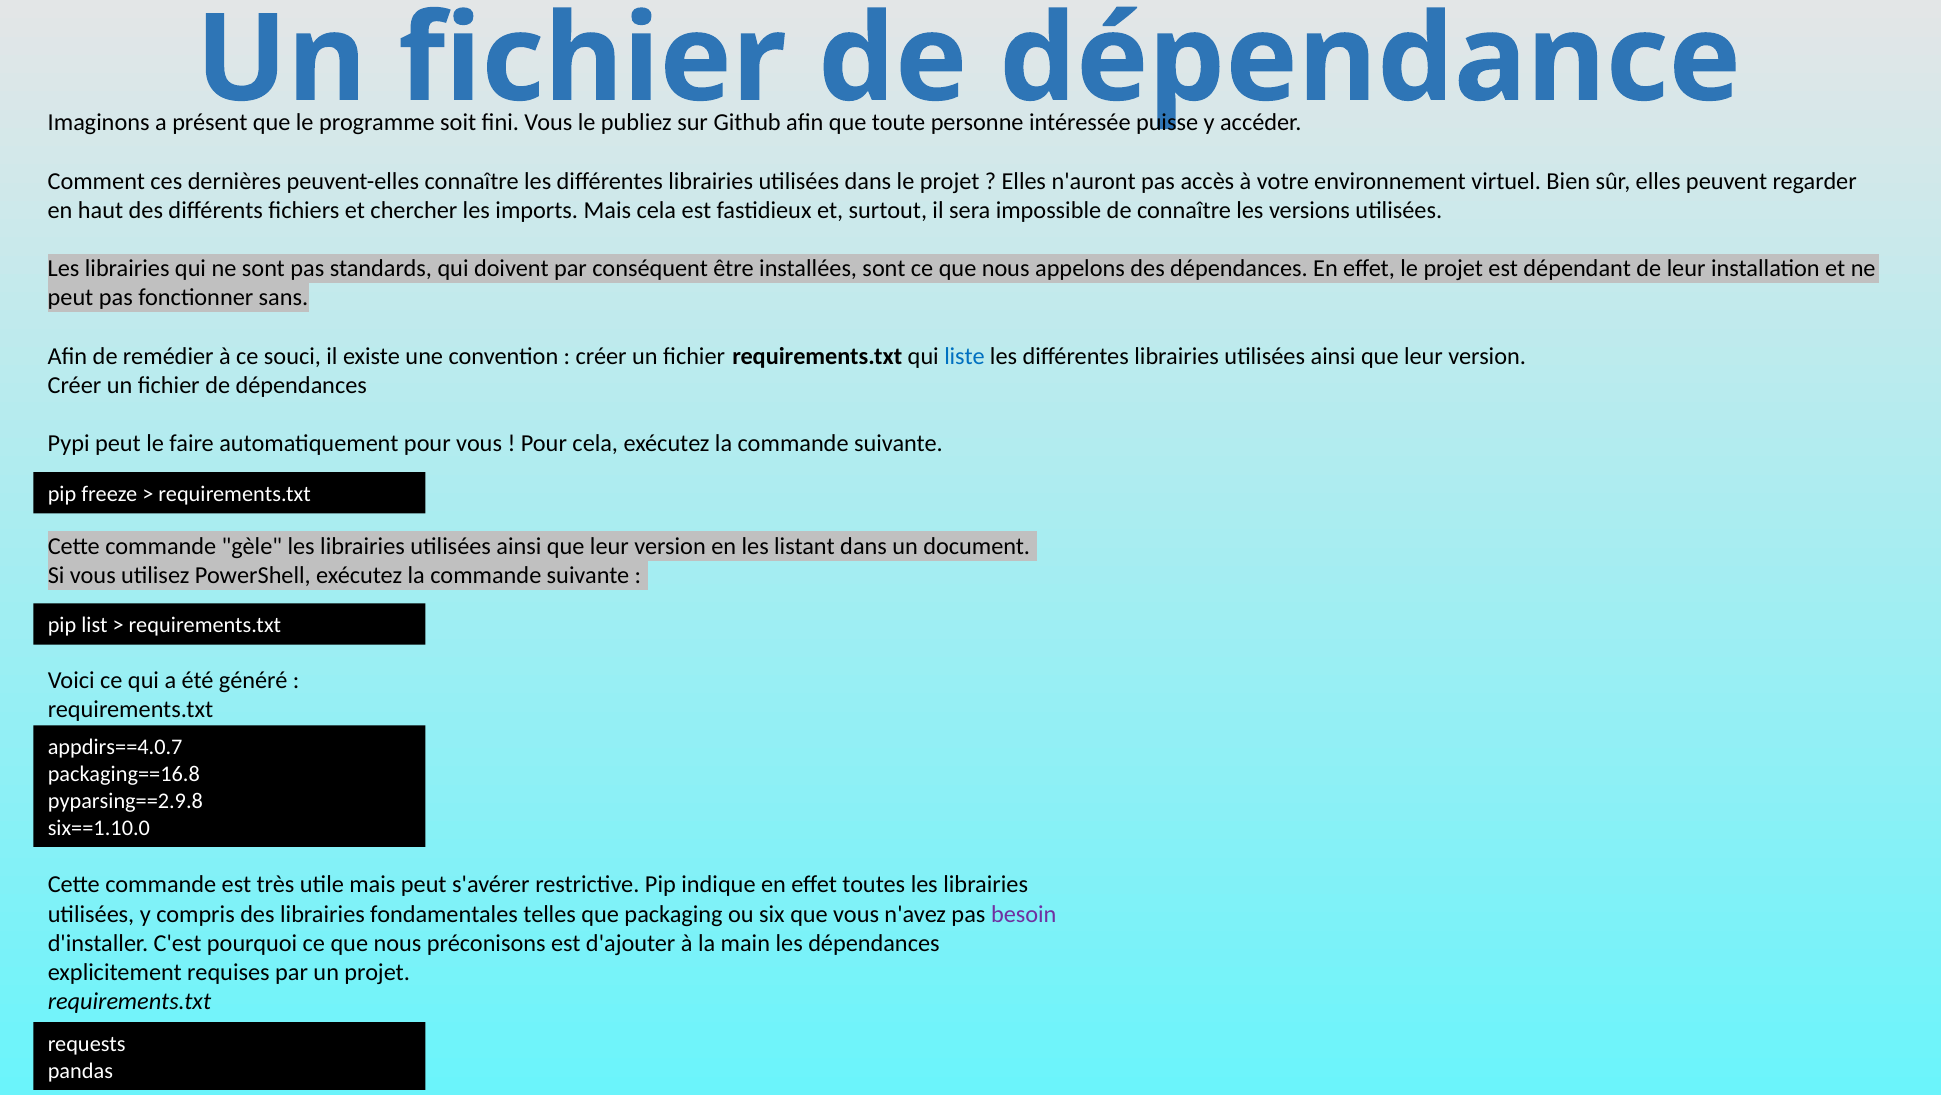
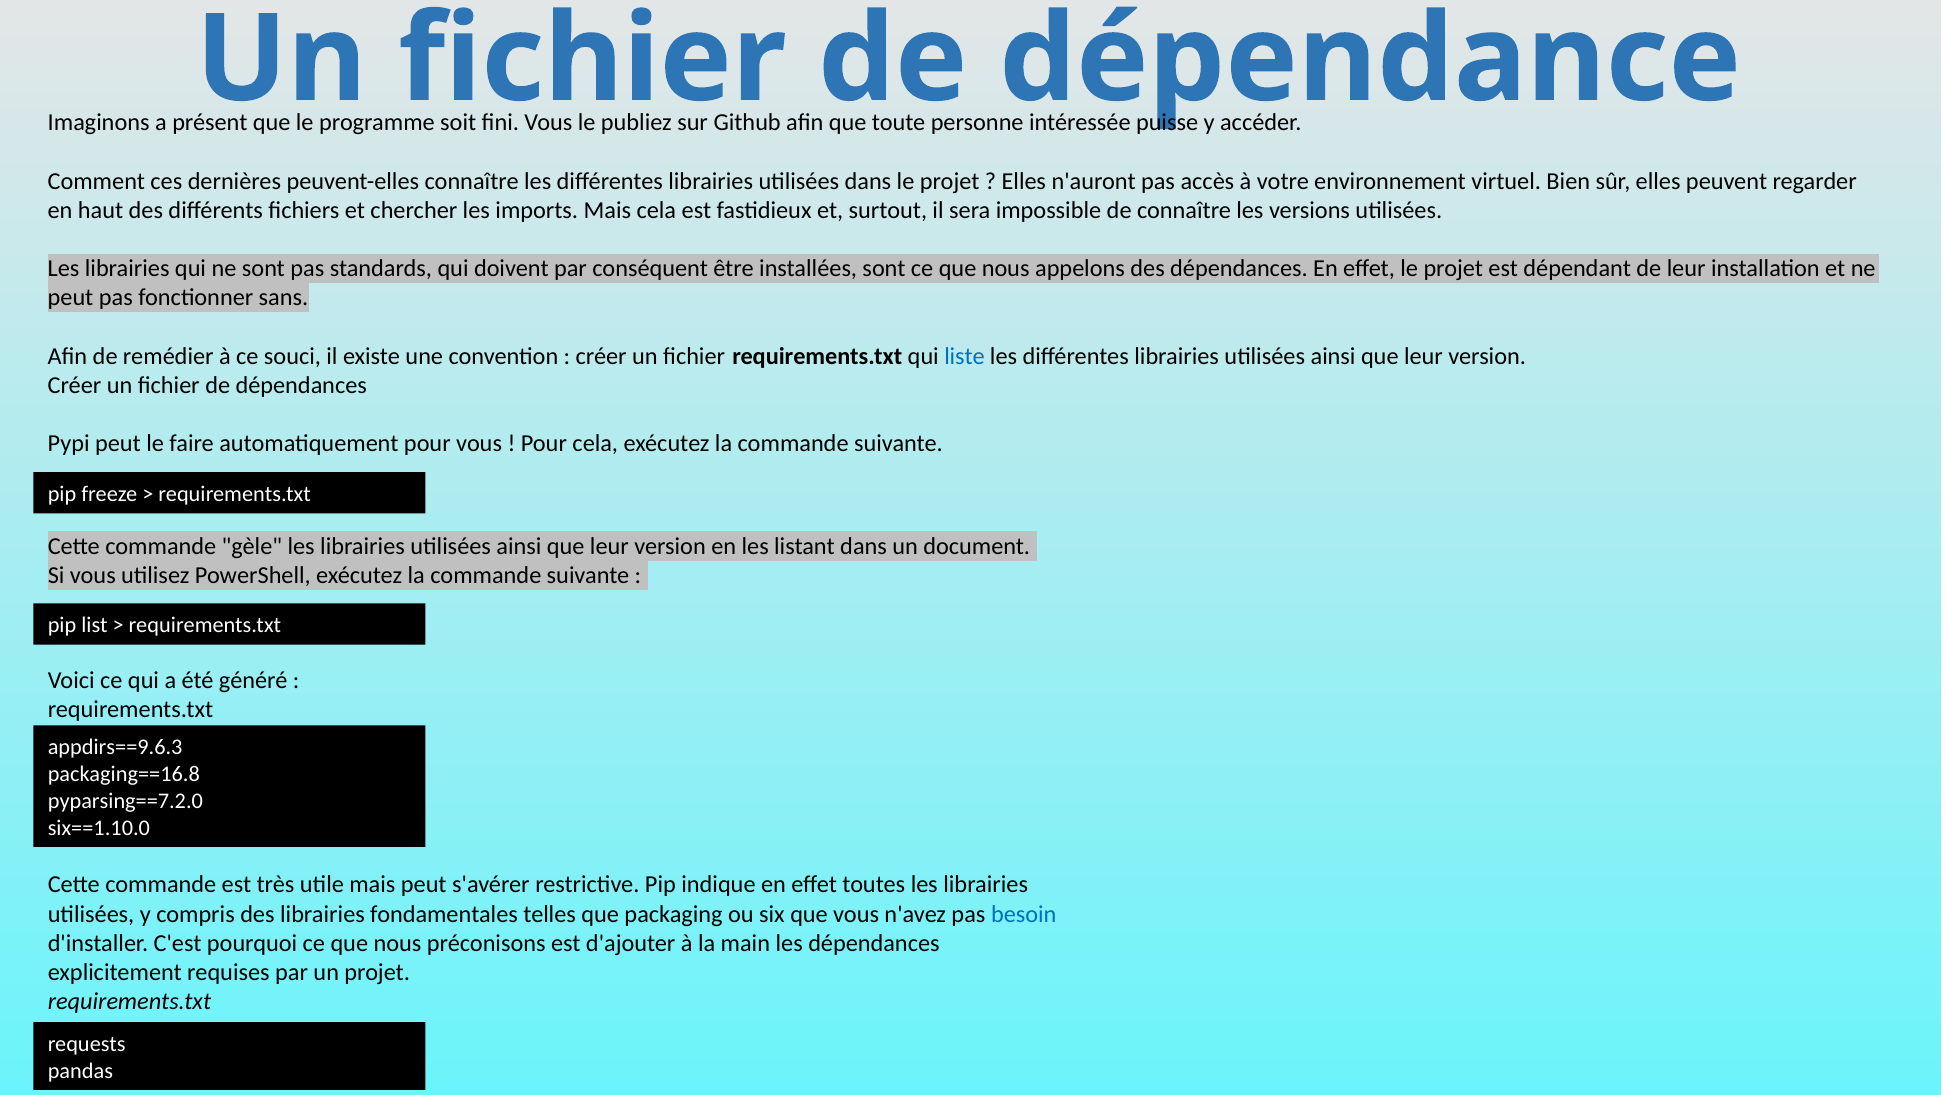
appdirs==4.0.7: appdirs==4.0.7 -> appdirs==9.6.3
pyparsing==2.9.8: pyparsing==2.9.8 -> pyparsing==7.2.0
besoin colour: purple -> blue
